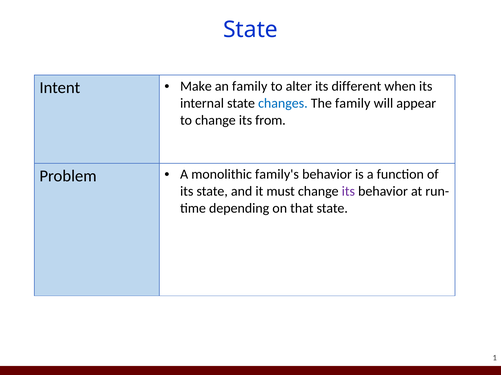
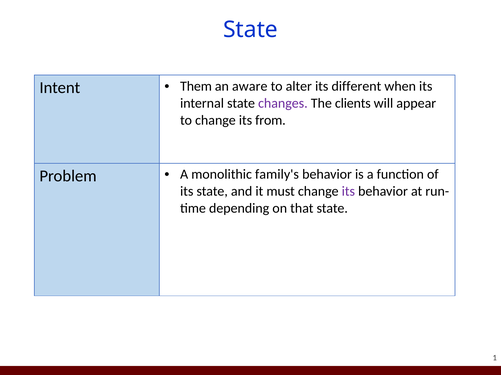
Make: Make -> Them
an family: family -> aware
changes colour: blue -> purple
The family: family -> clients
